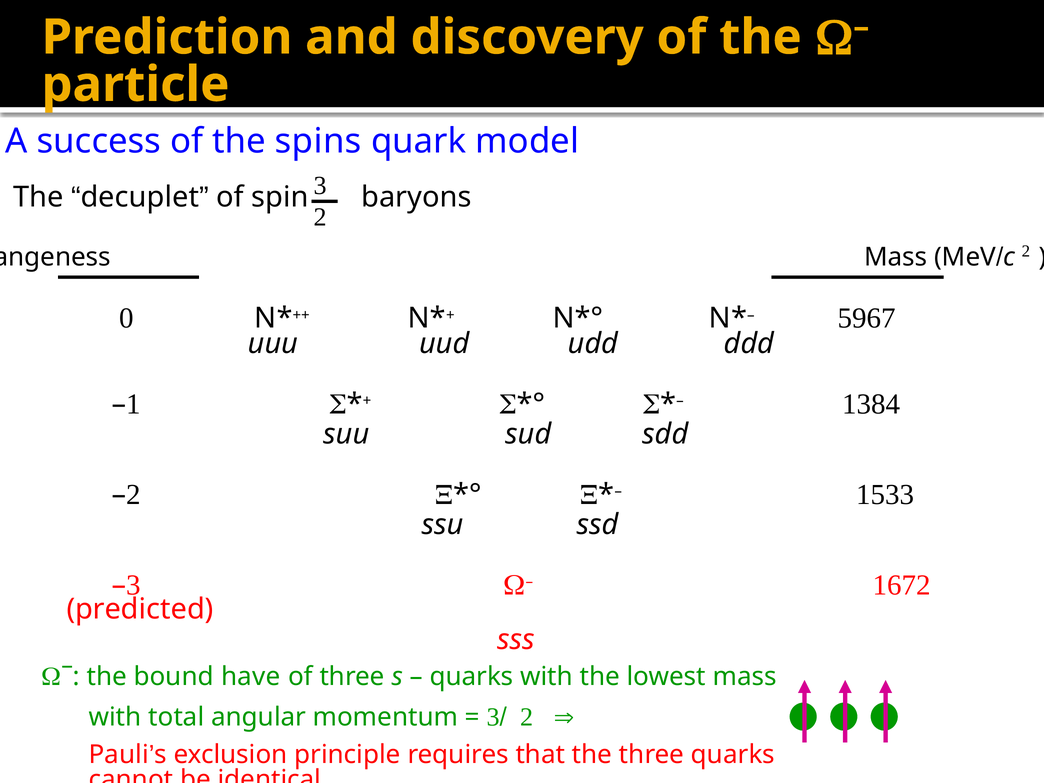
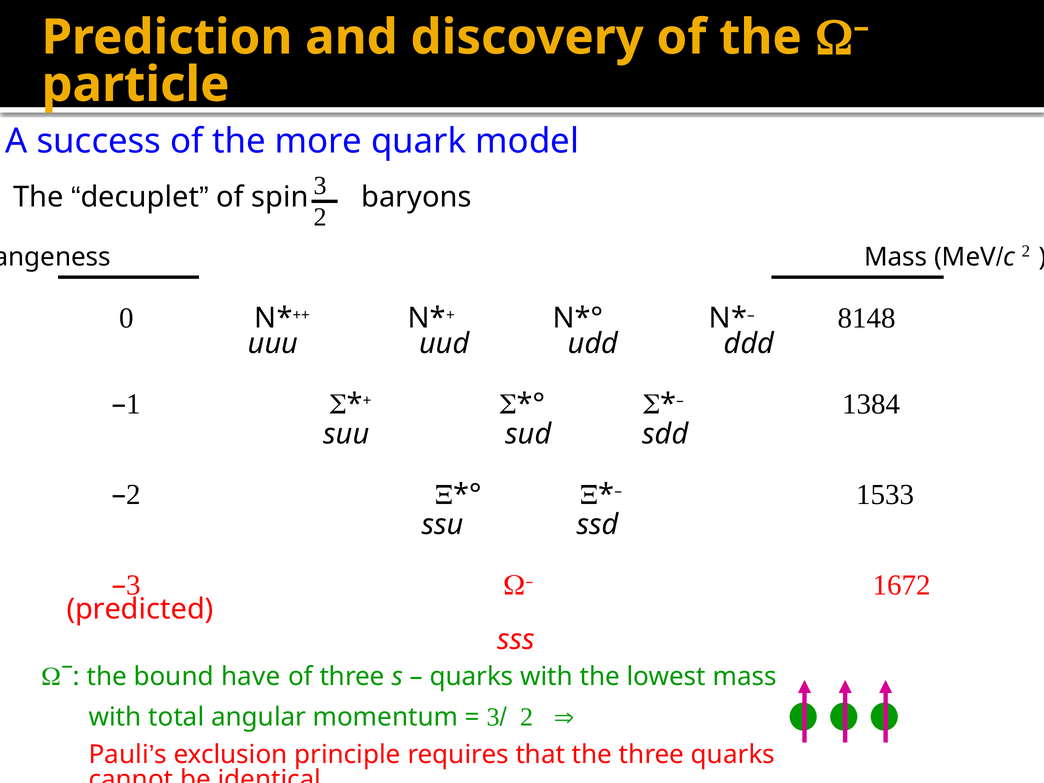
spins: spins -> more
5967: 5967 -> 8148
